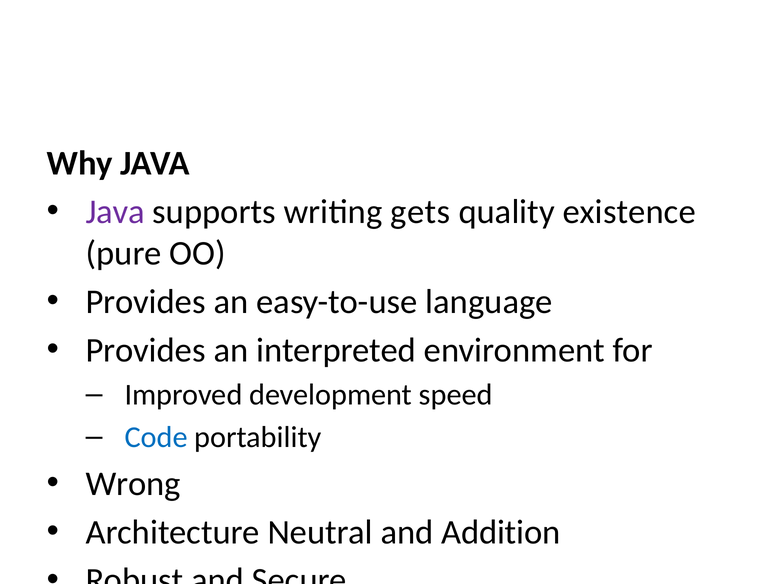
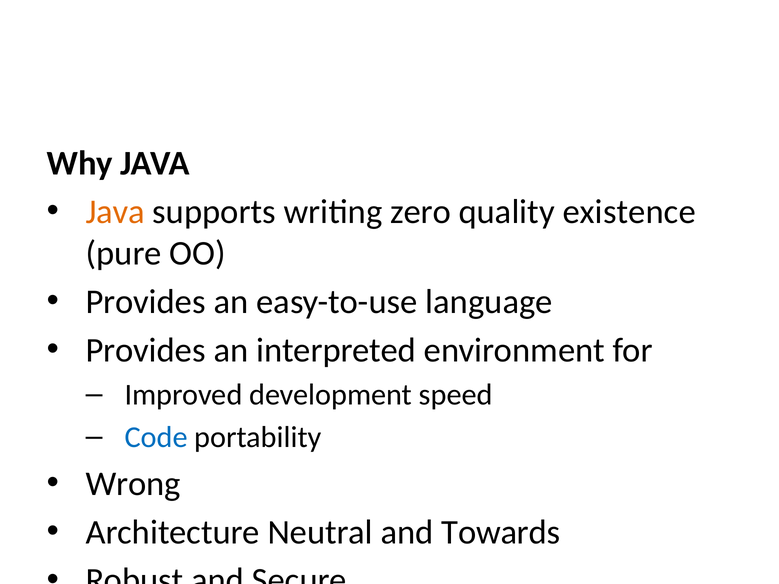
Java at (115, 212) colour: purple -> orange
gets: gets -> zero
Addition: Addition -> Towards
